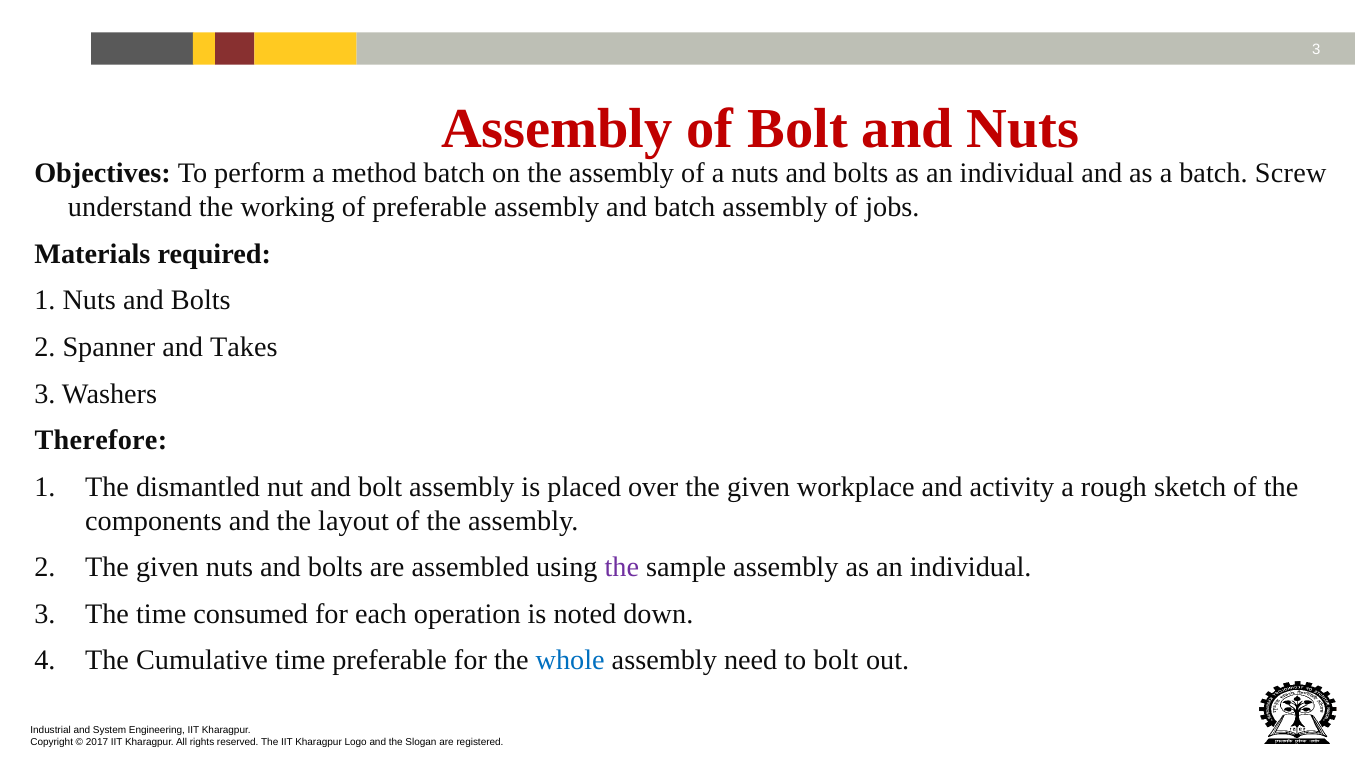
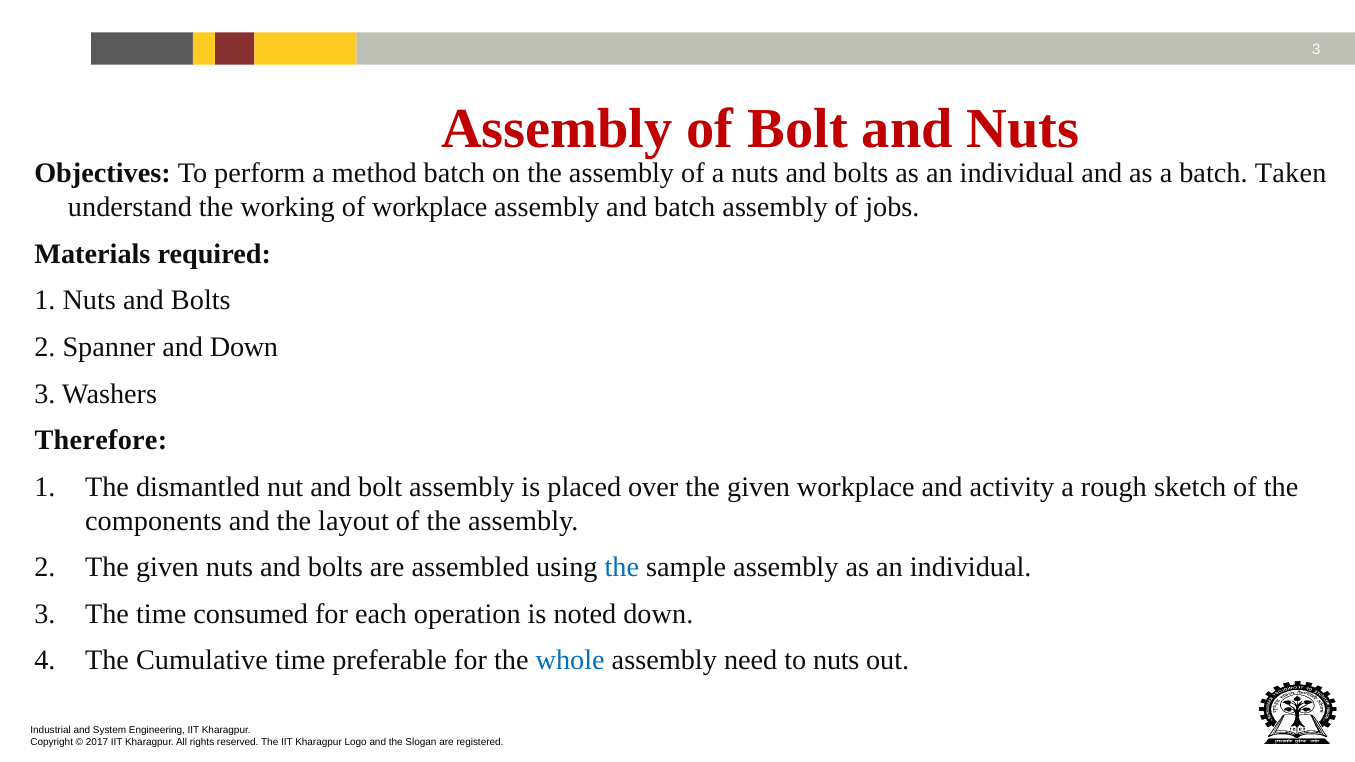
Screw: Screw -> Taken
of preferable: preferable -> workplace
and Takes: Takes -> Down
the at (622, 567) colour: purple -> blue
to bolt: bolt -> nuts
